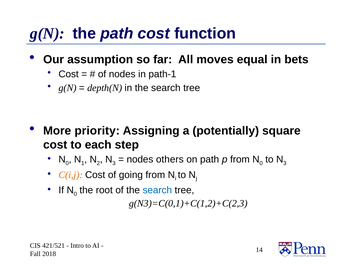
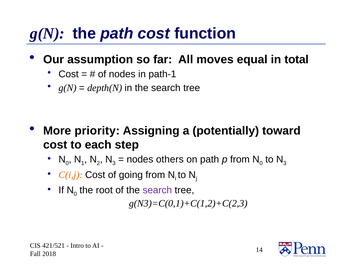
bets: bets -> total
square: square -> toward
search at (157, 190) colour: blue -> purple
